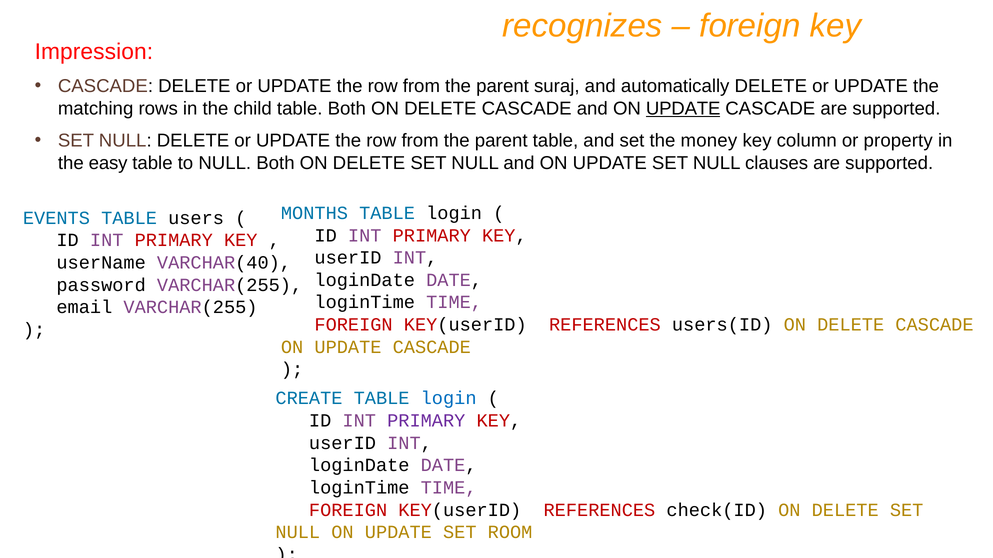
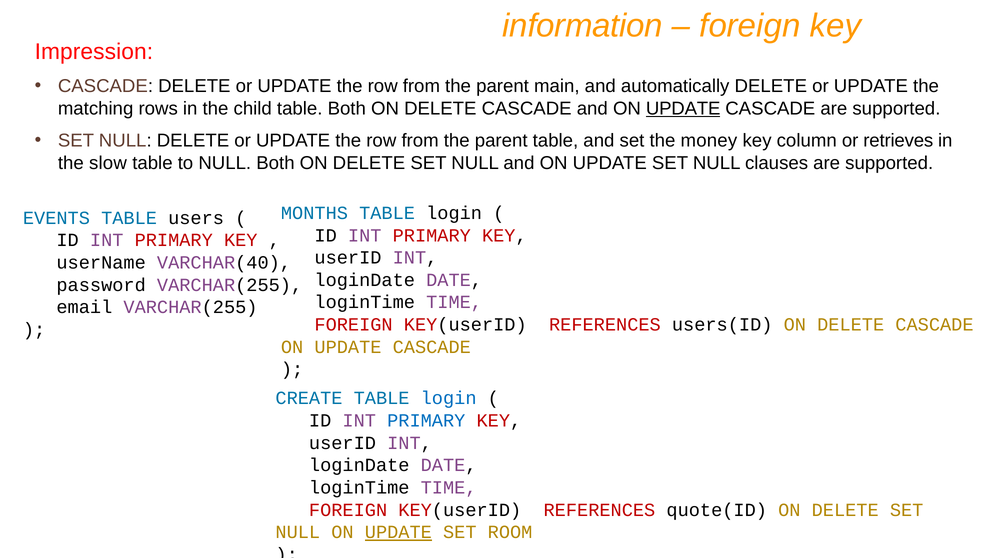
recognizes: recognizes -> information
suraj: suraj -> main
property: property -> retrieves
easy: easy -> slow
PRIMARY at (426, 421) colour: purple -> blue
check(ID: check(ID -> quote(ID
UPDATE at (398, 533) underline: none -> present
